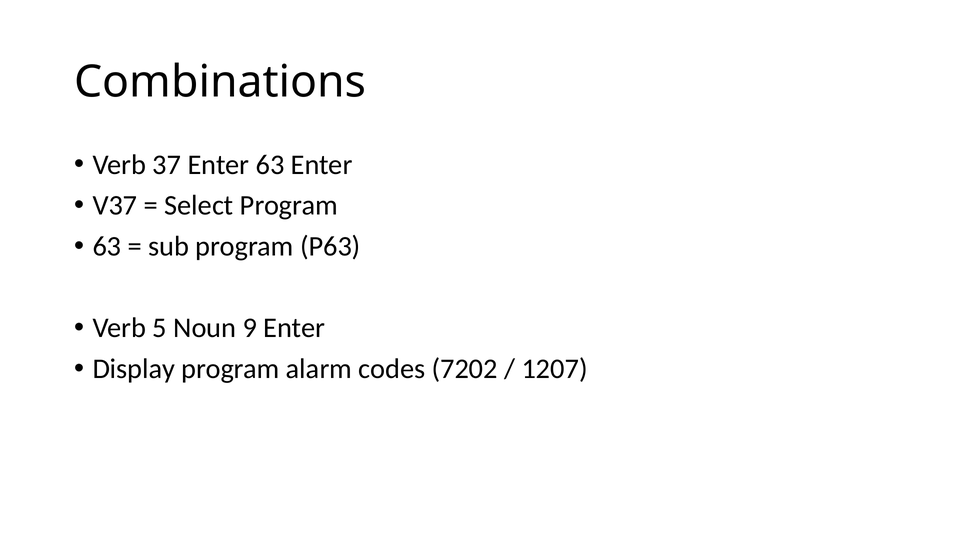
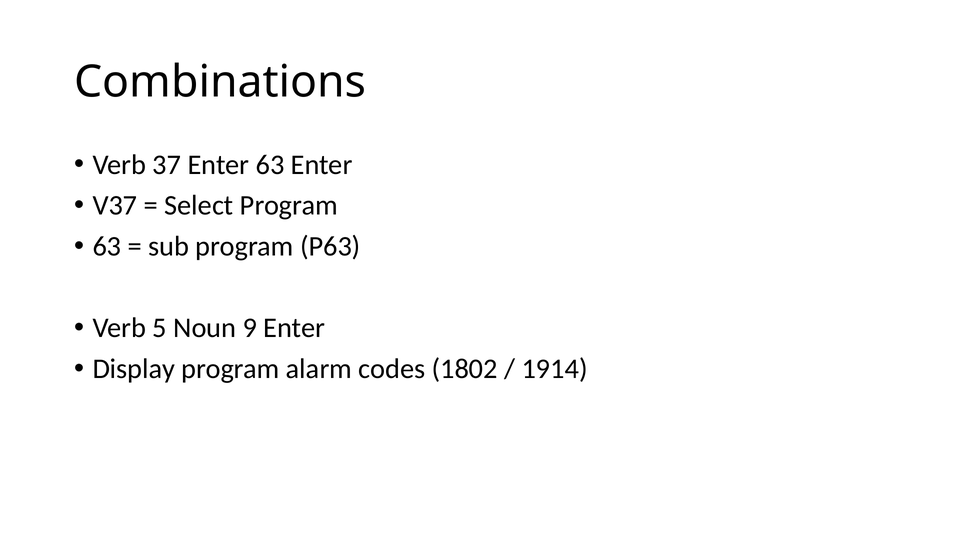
7202: 7202 -> 1802
1207: 1207 -> 1914
